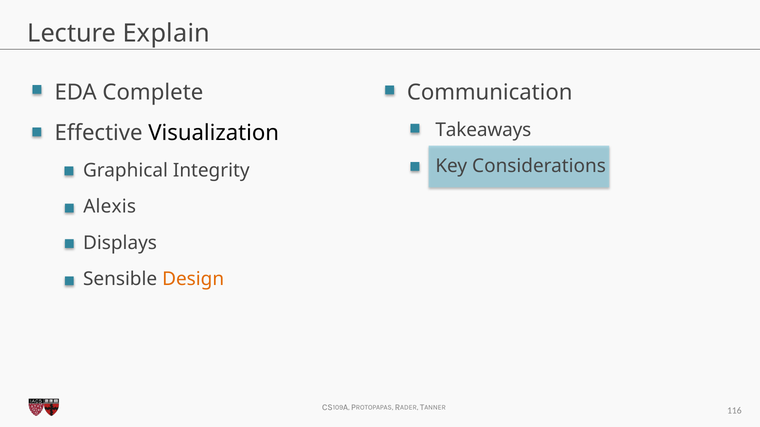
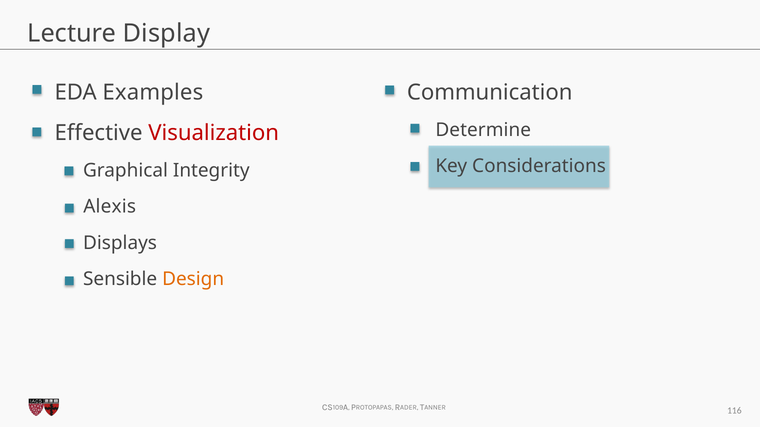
Explain: Explain -> Display
Complete: Complete -> Examples
Takeaways: Takeaways -> Determine
Visualization colour: black -> red
